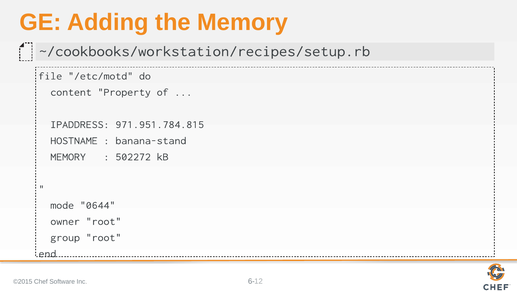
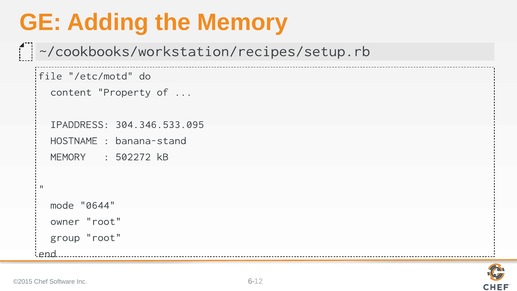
971.951.784.815: 971.951.784.815 -> 304.346.533.095
